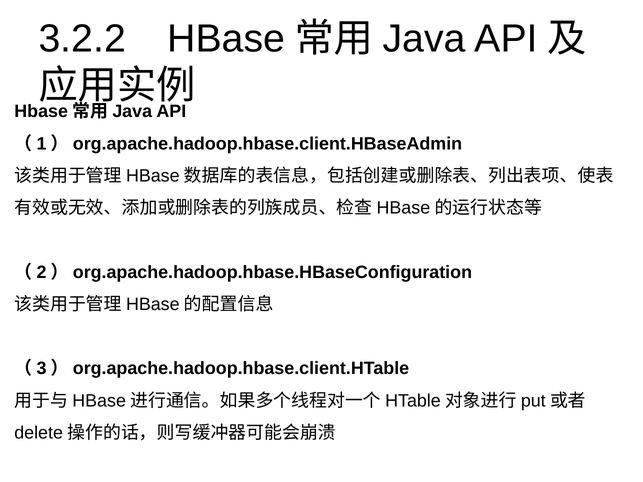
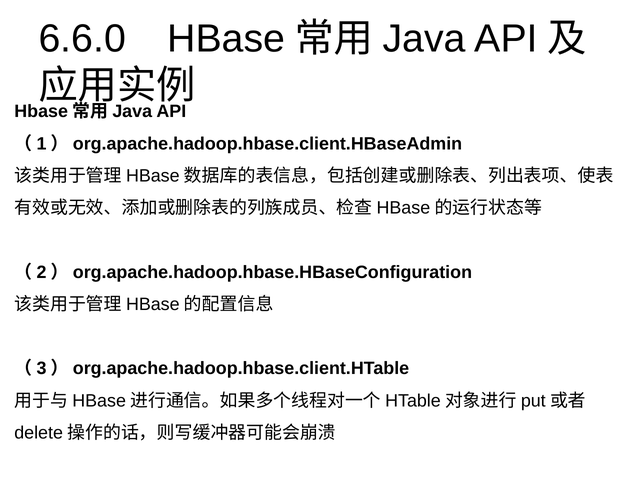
3.2.2: 3.2.2 -> 6.6.0
